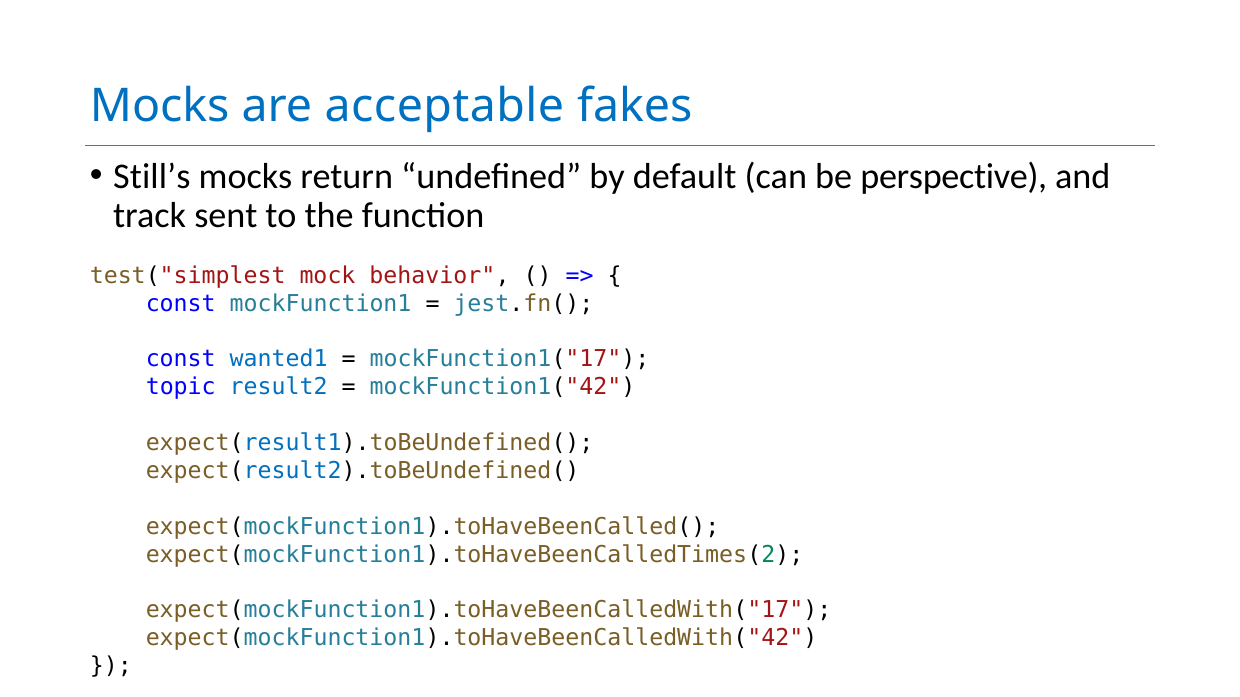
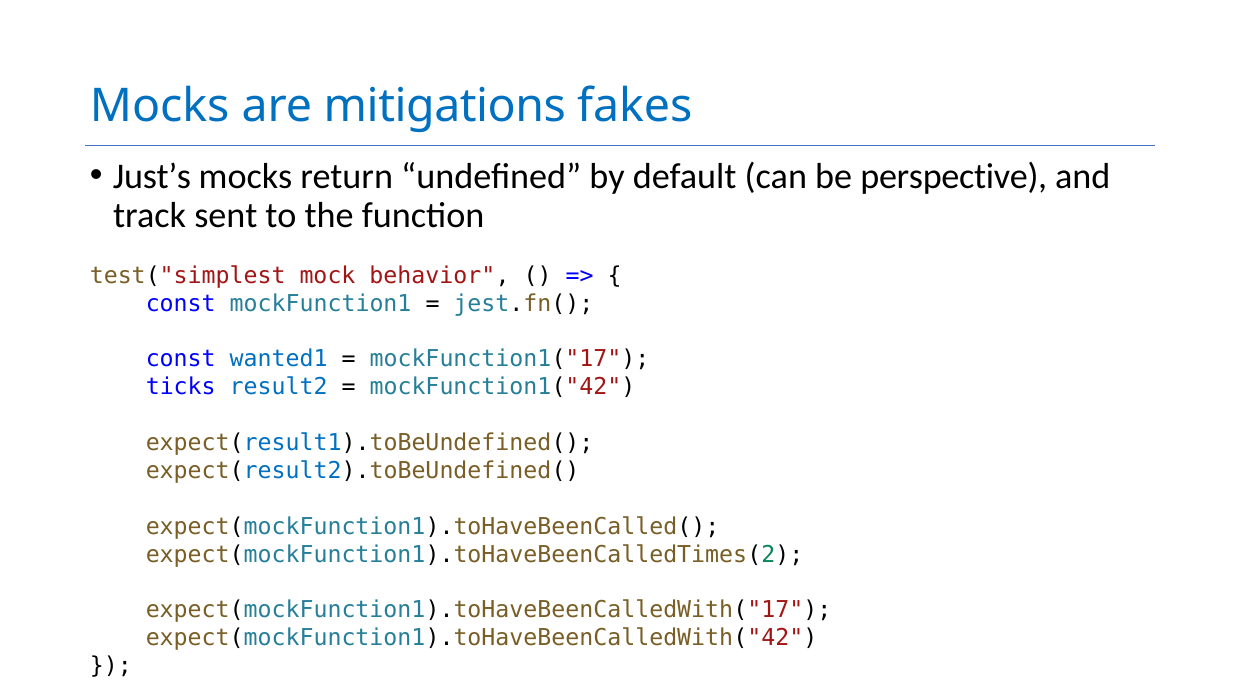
acceptable: acceptable -> mitigations
Still’s: Still’s -> Just’s
topic: topic -> ticks
